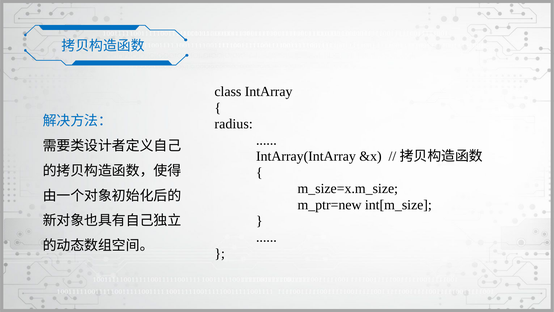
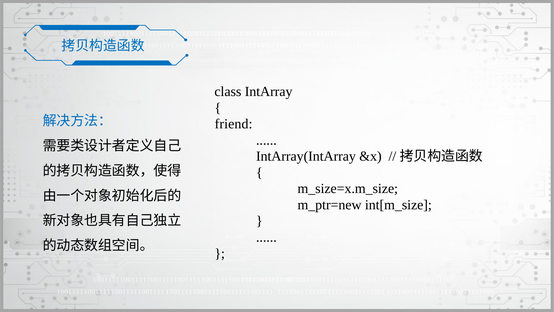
radius: radius -> friend
